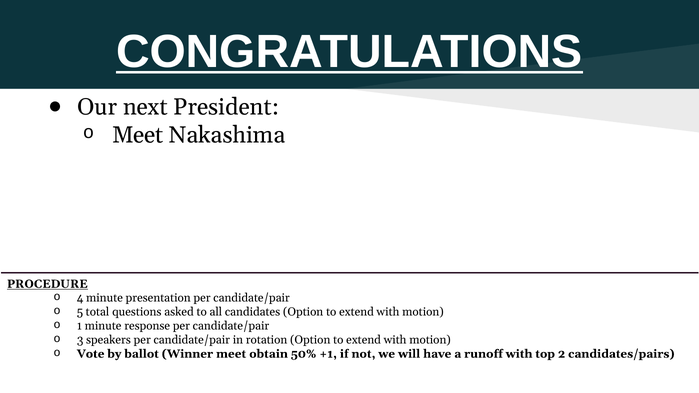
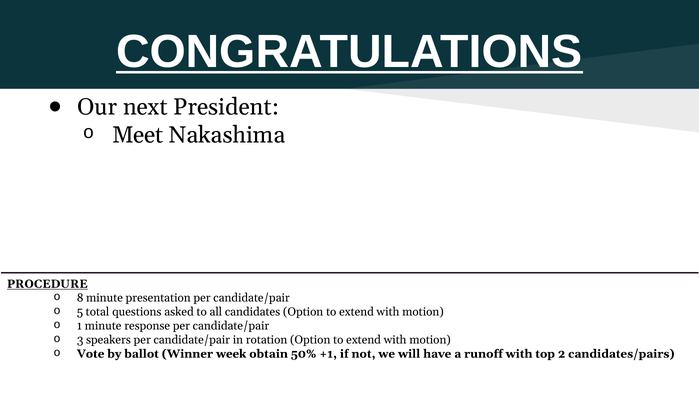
4: 4 -> 8
Winner meet: meet -> week
